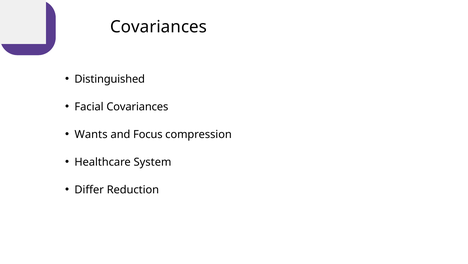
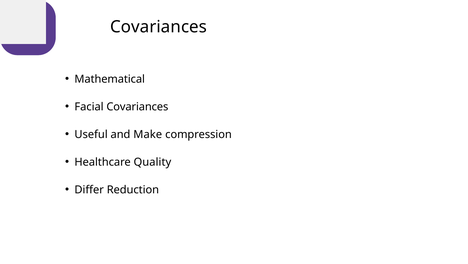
Distinguished: Distinguished -> Mathematical
Wants: Wants -> Useful
Focus: Focus -> Make
System: System -> Quality
